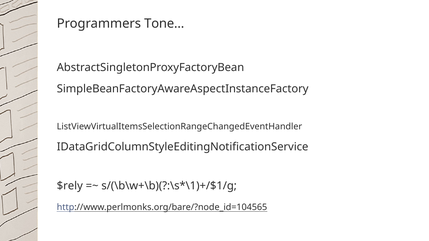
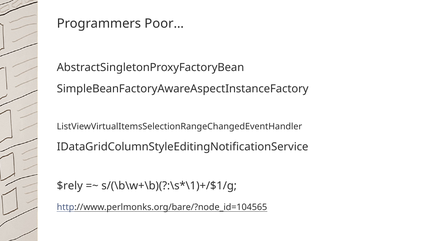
Tone…: Tone… -> Poor…
